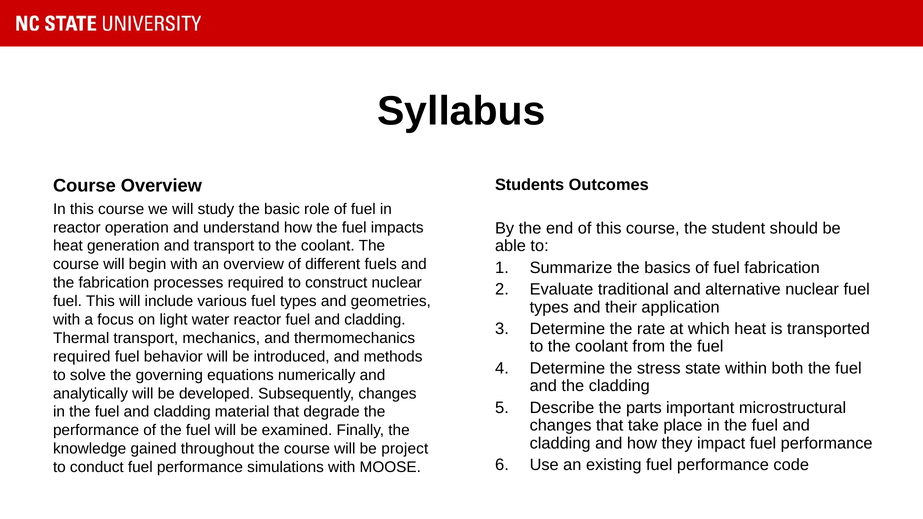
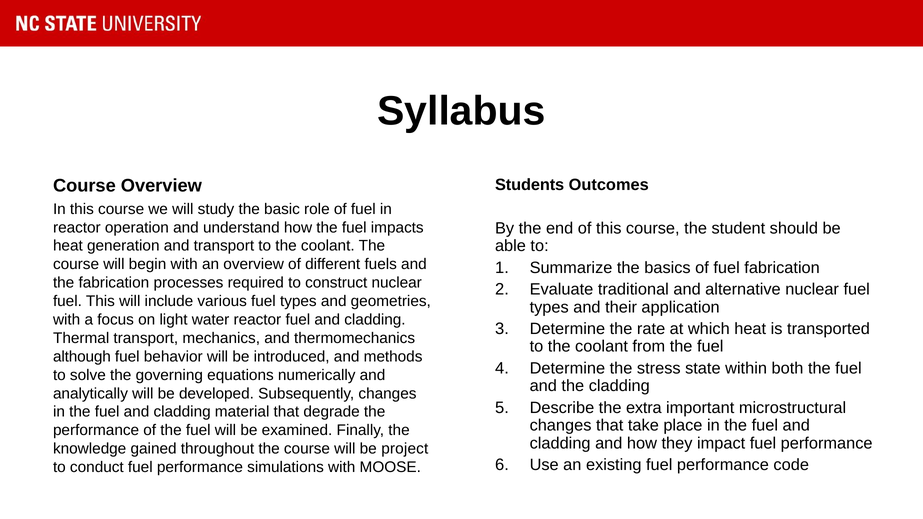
required at (82, 357): required -> although
parts: parts -> extra
